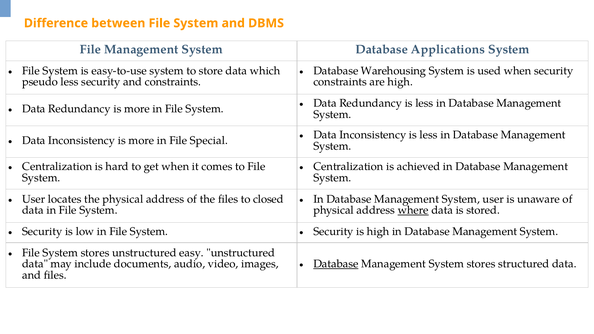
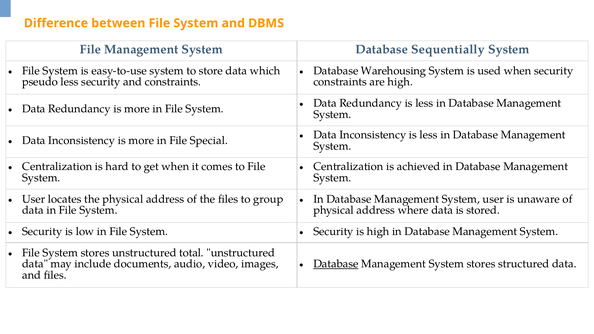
Applications: Applications -> Sequentially
closed: closed -> group
where underline: present -> none
easy: easy -> total
